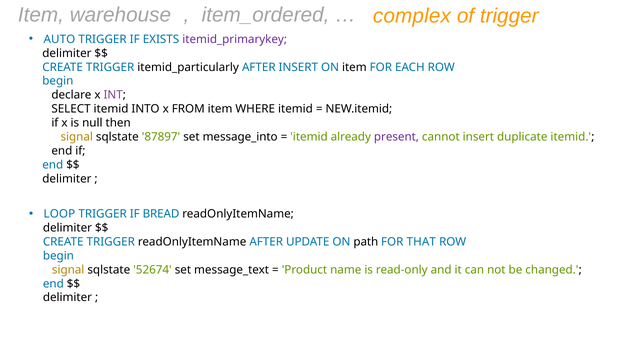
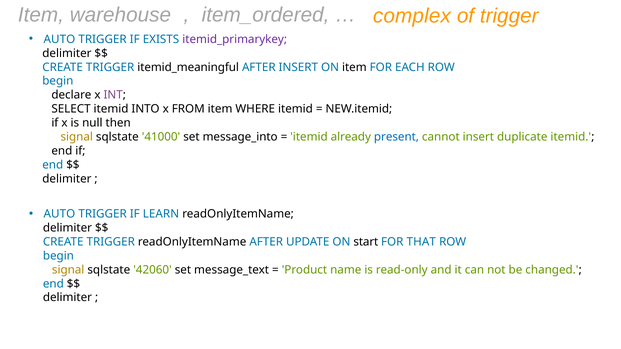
itemid_particularly: itemid_particularly -> itemid_meaningful
87897: 87897 -> 41000
present colour: purple -> blue
LOOP at (59, 214): LOOP -> AUTO
BREAD: BREAD -> LEARN
path: path -> start
52674: 52674 -> 42060
